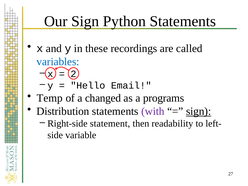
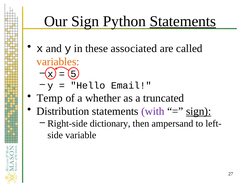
Statements at (183, 21) underline: none -> present
recordings: recordings -> associated
variables colour: blue -> orange
2: 2 -> 5
changed: changed -> whether
programs: programs -> truncated
statement: statement -> dictionary
readability: readability -> ampersand
